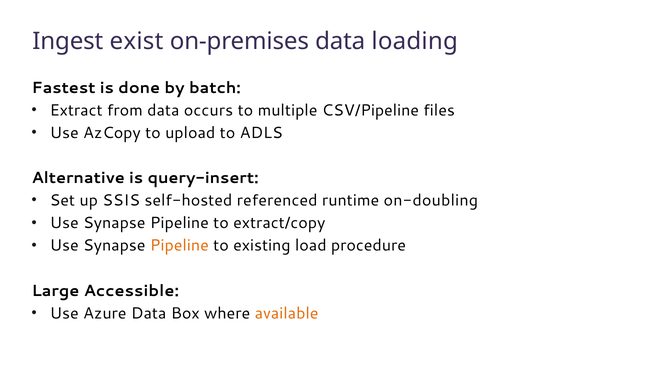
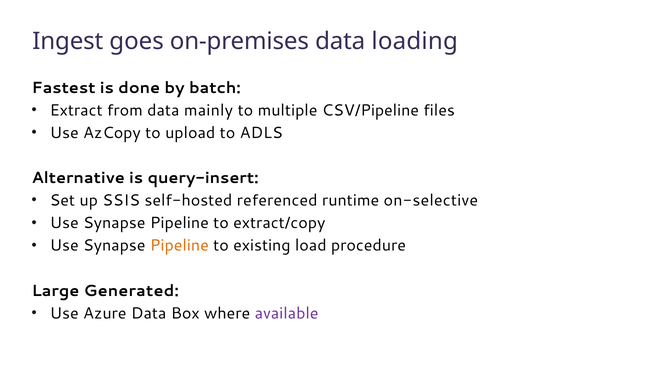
exist: exist -> goes
occurs: occurs -> mainly
on-doubling: on-doubling -> on-selective
Accessible: Accessible -> Generated
available colour: orange -> purple
